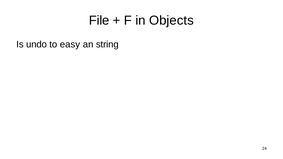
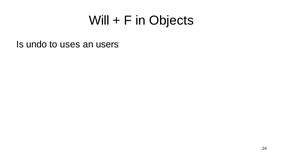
File: File -> Will
easy: easy -> uses
string: string -> users
